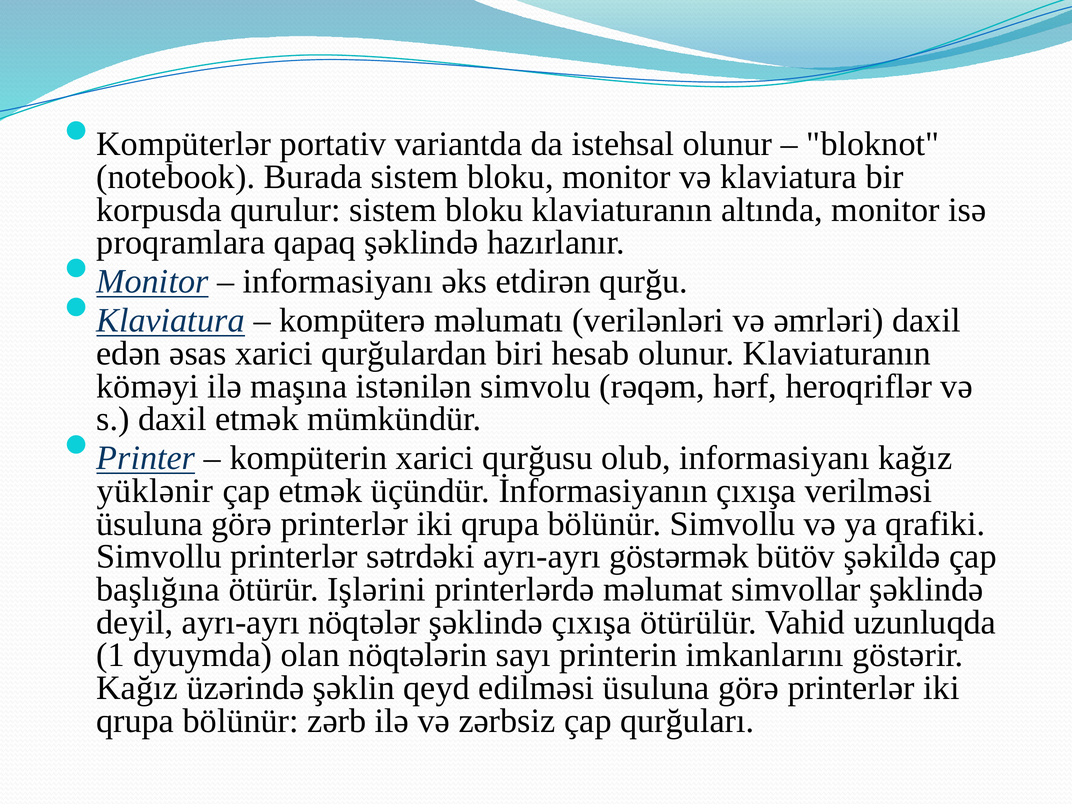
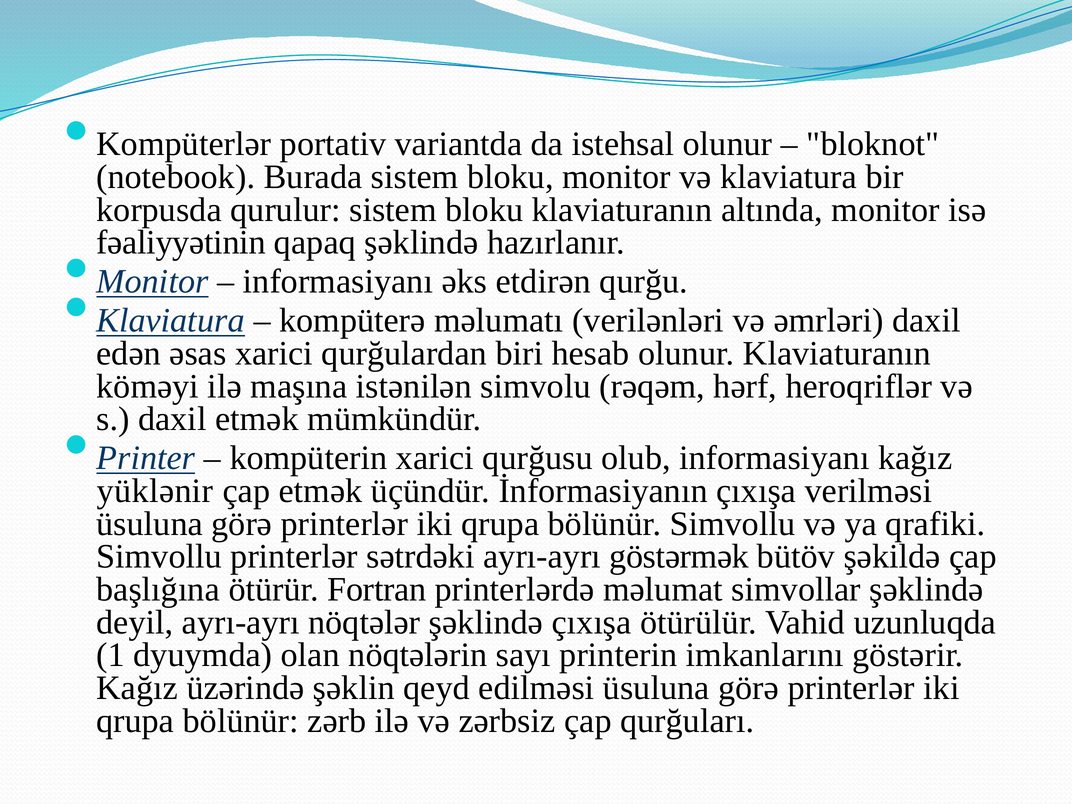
proqramlara: proqramlara -> fəaliyyətinin
Işlərini: Işlərini -> Fortran
